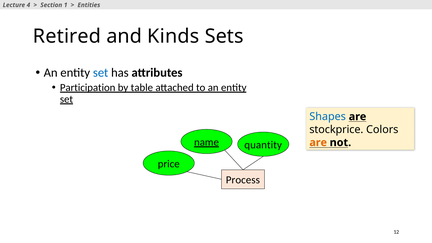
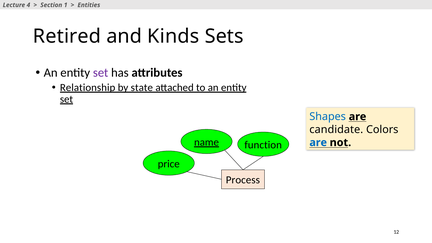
set at (101, 73) colour: blue -> purple
Participation: Participation -> Relationship
table: table -> state
stockprice: stockprice -> candidate
quantity: quantity -> function
are at (318, 143) colour: orange -> blue
